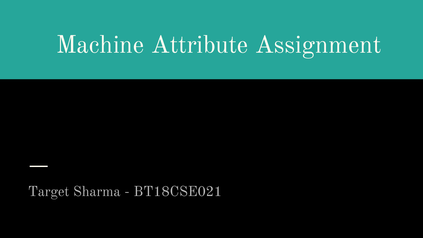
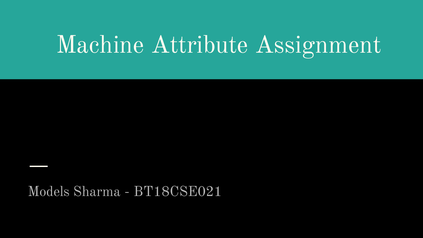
Target: Target -> Models
